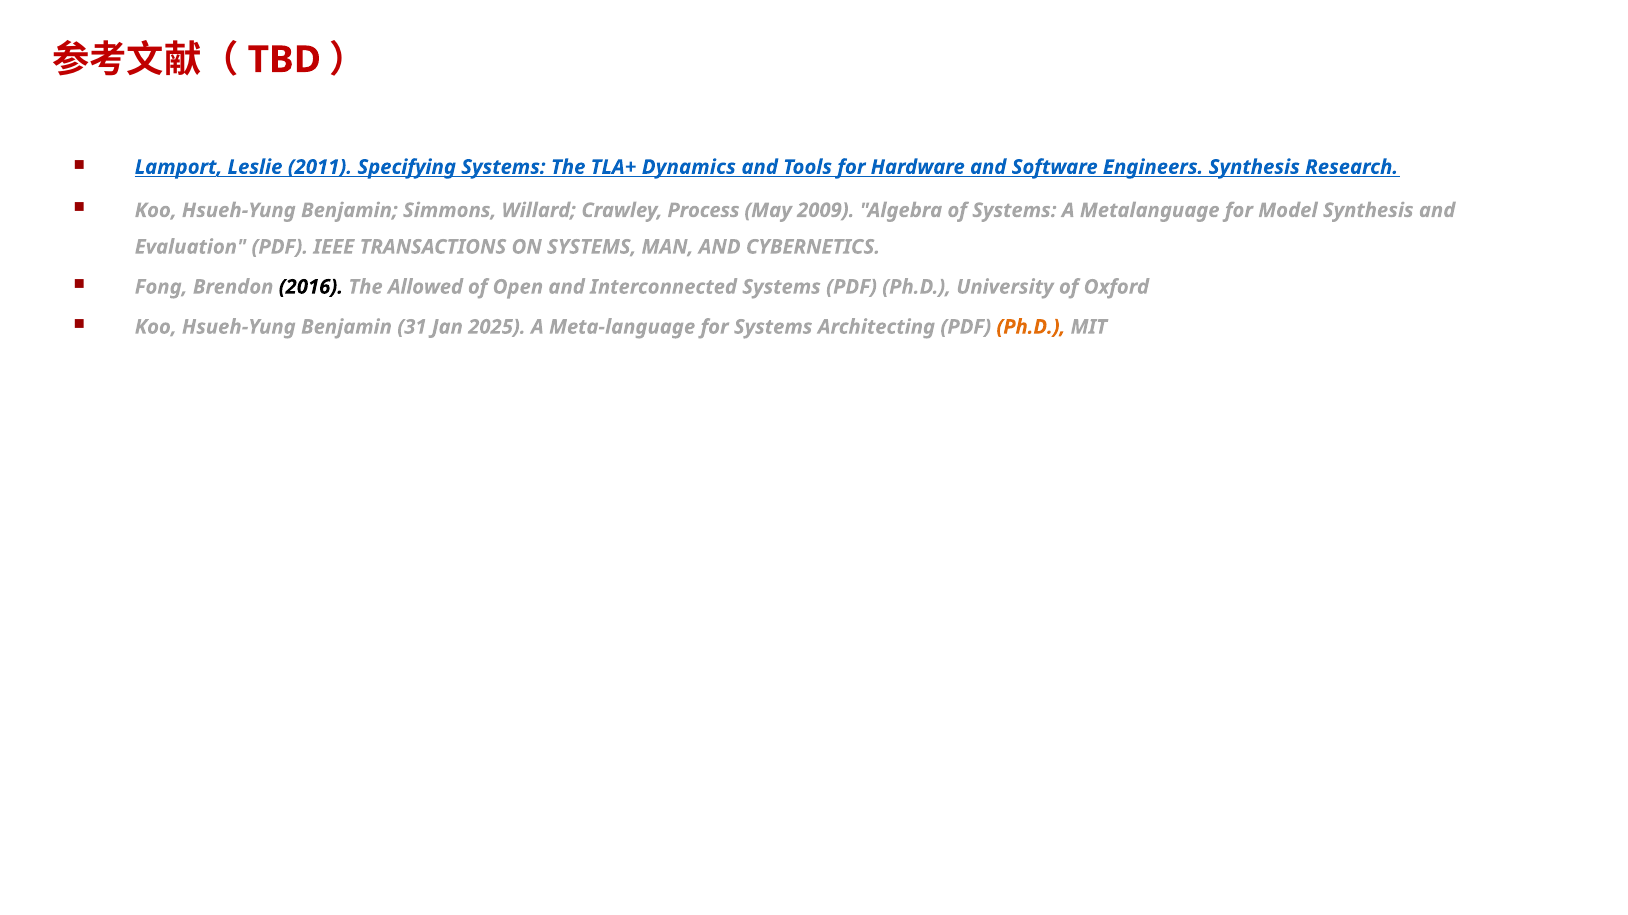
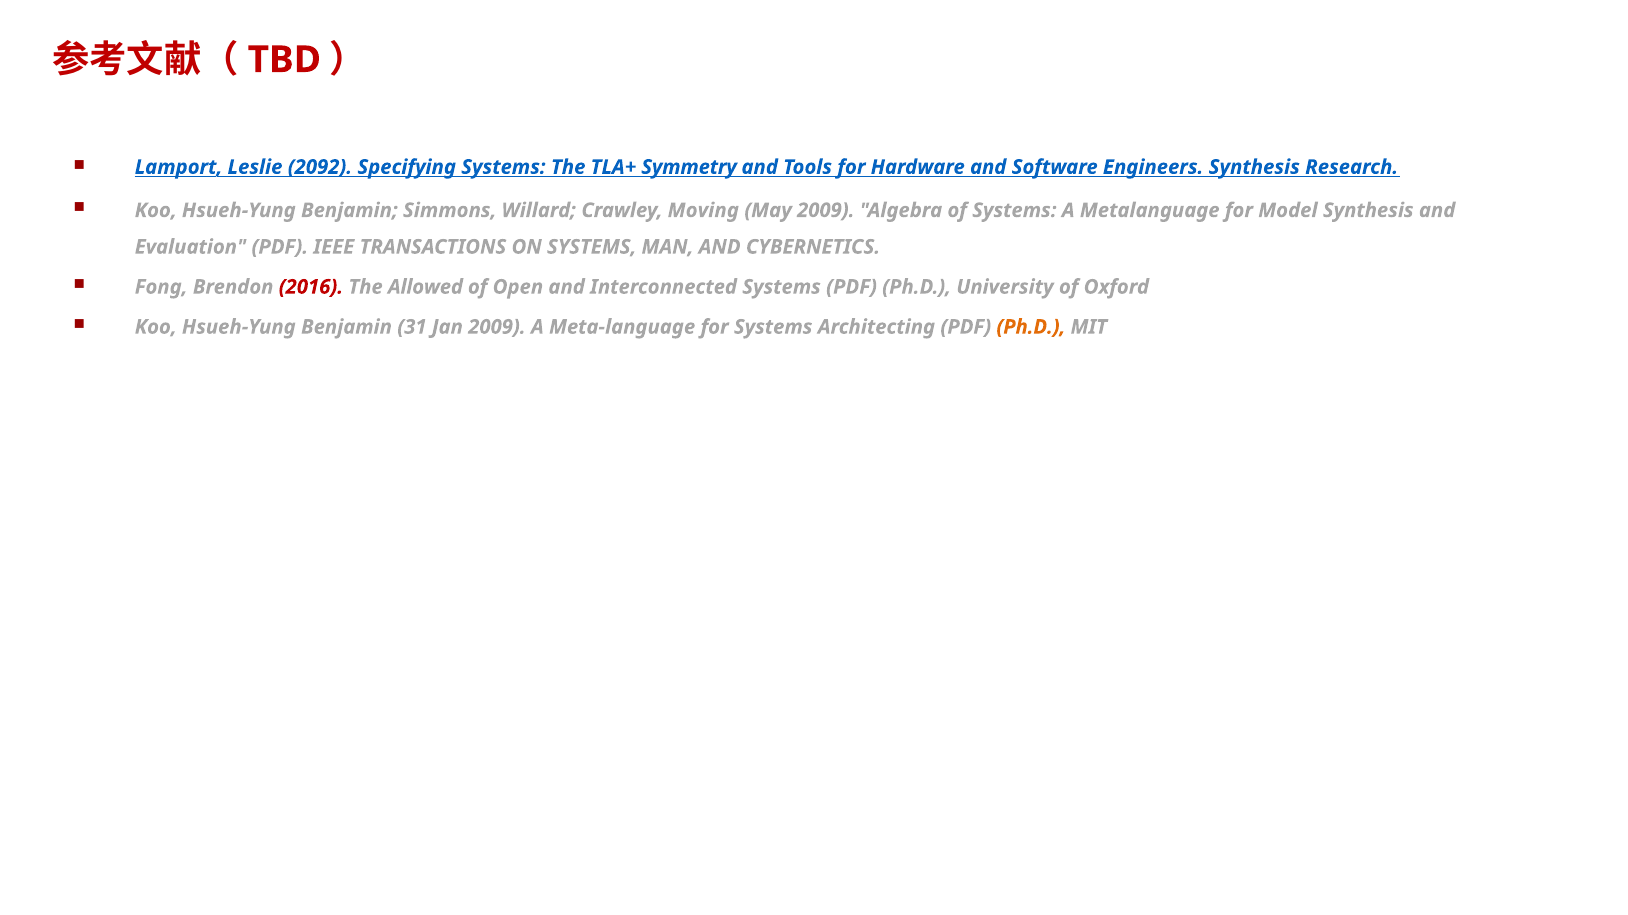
2011: 2011 -> 2092
Dynamics: Dynamics -> Symmetry
Process: Process -> Moving
2016 colour: black -> red
Jan 2025: 2025 -> 2009
